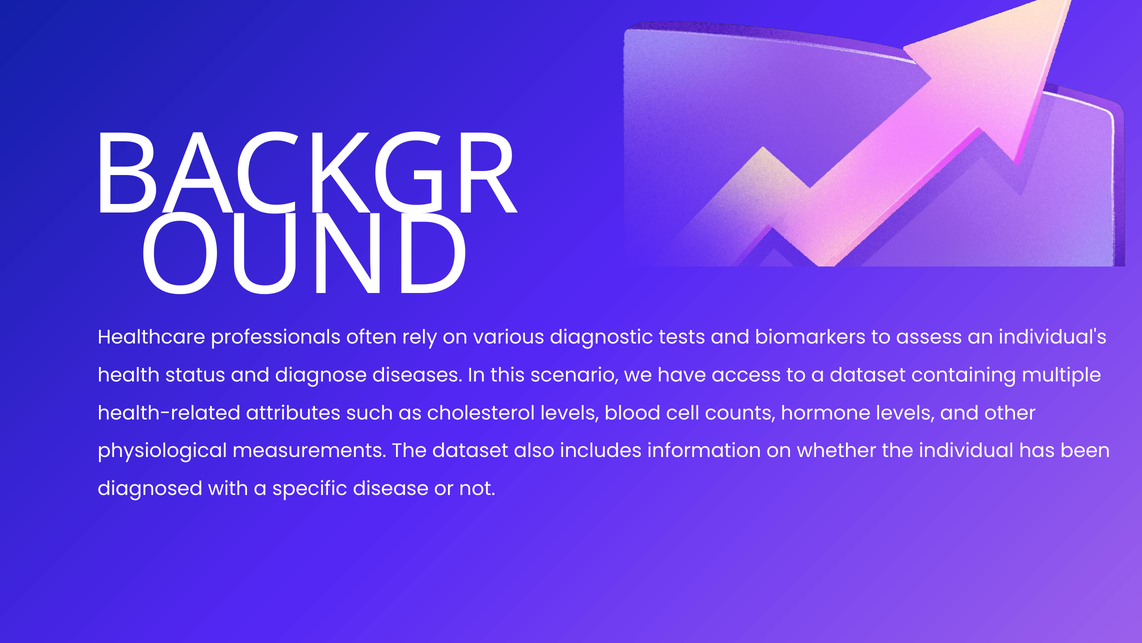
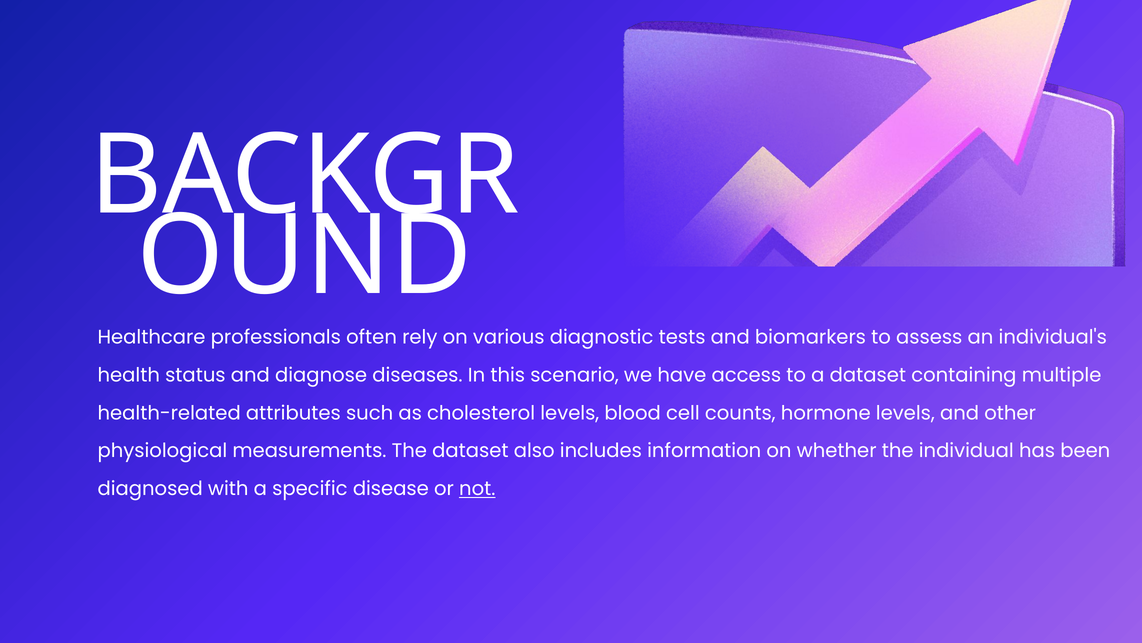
not underline: none -> present
